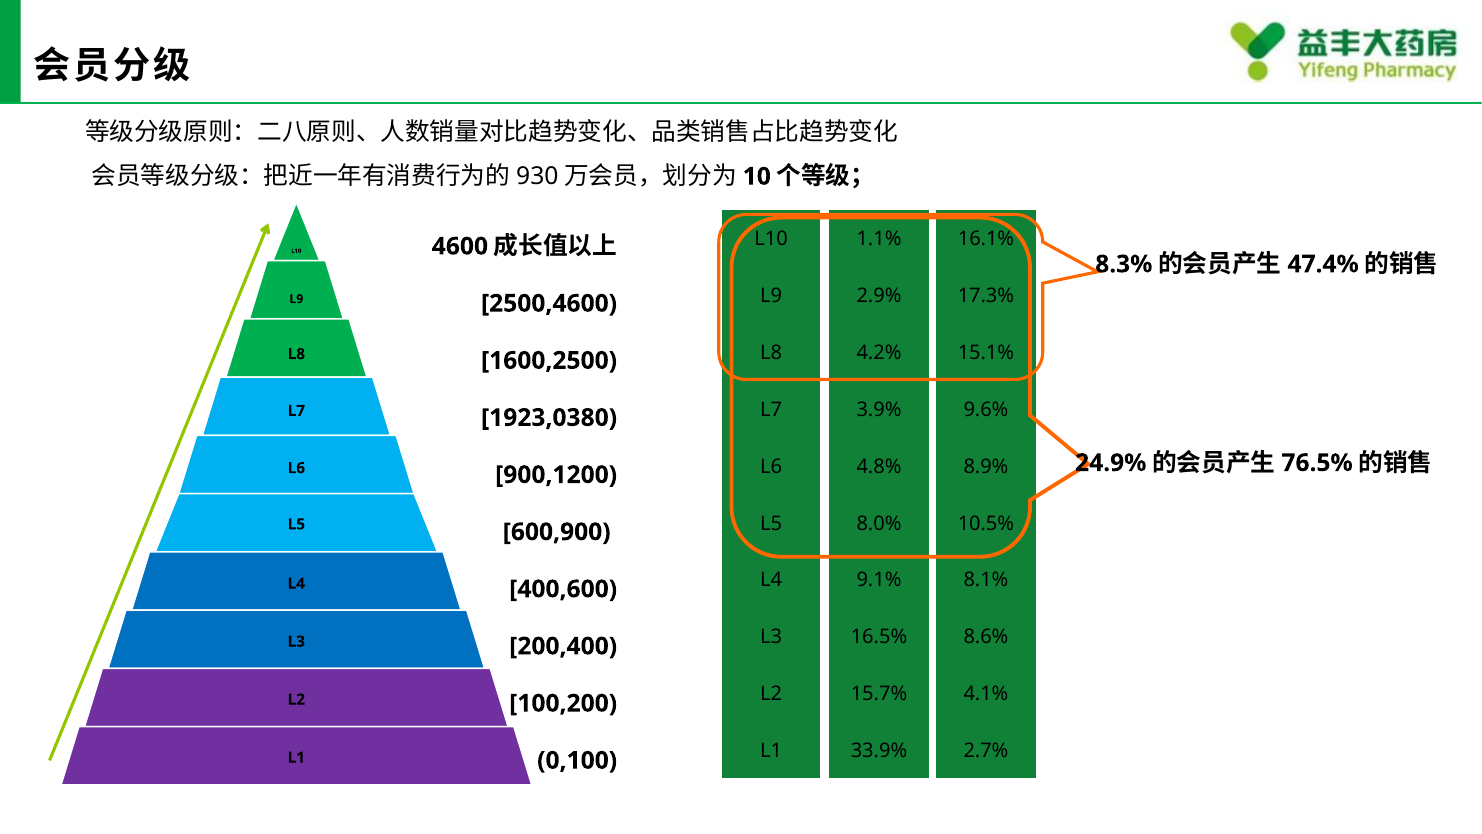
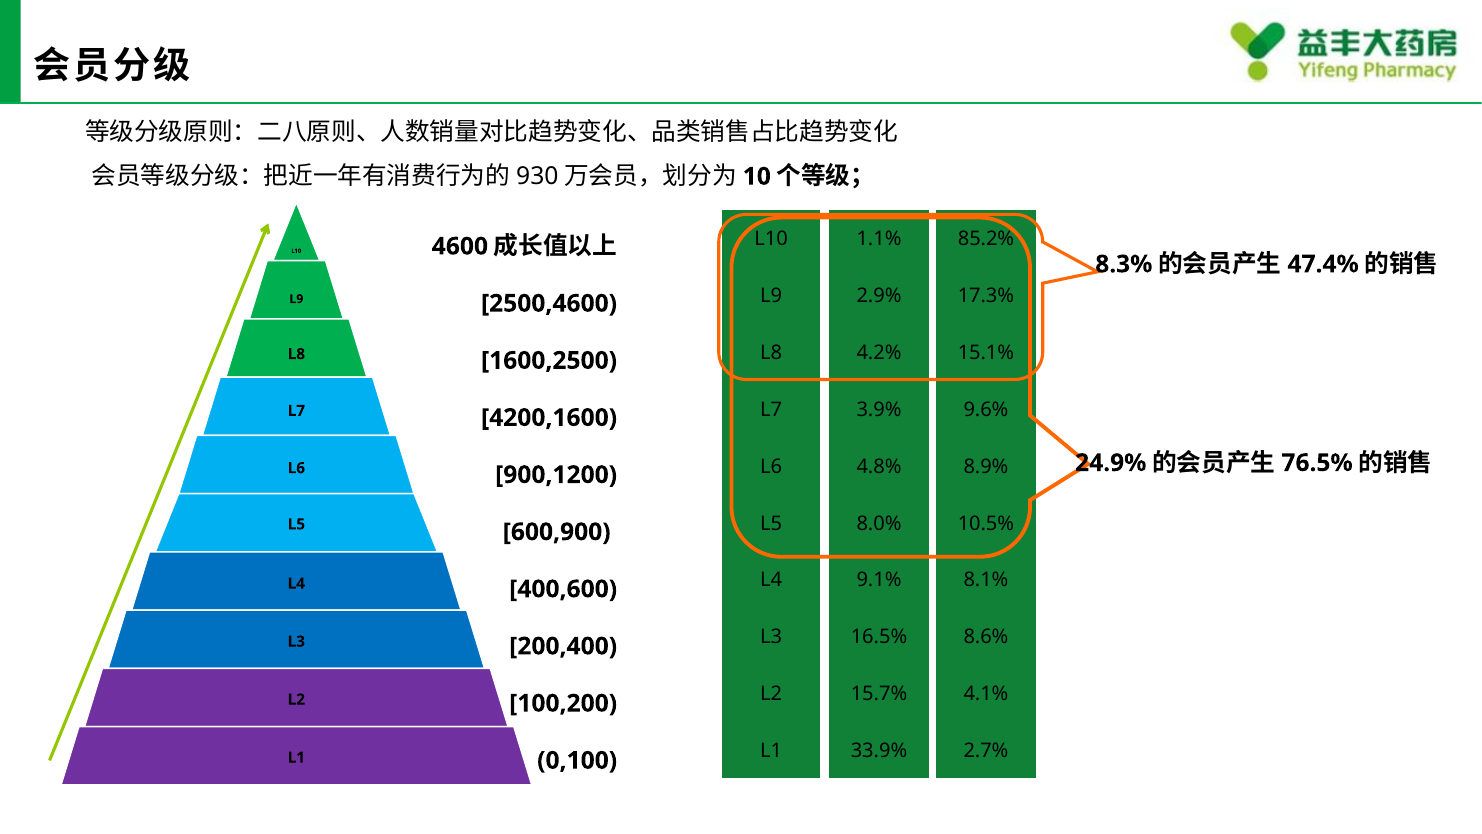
16.1%: 16.1% -> 85.2%
1923,0380: 1923,0380 -> 4200,1600
